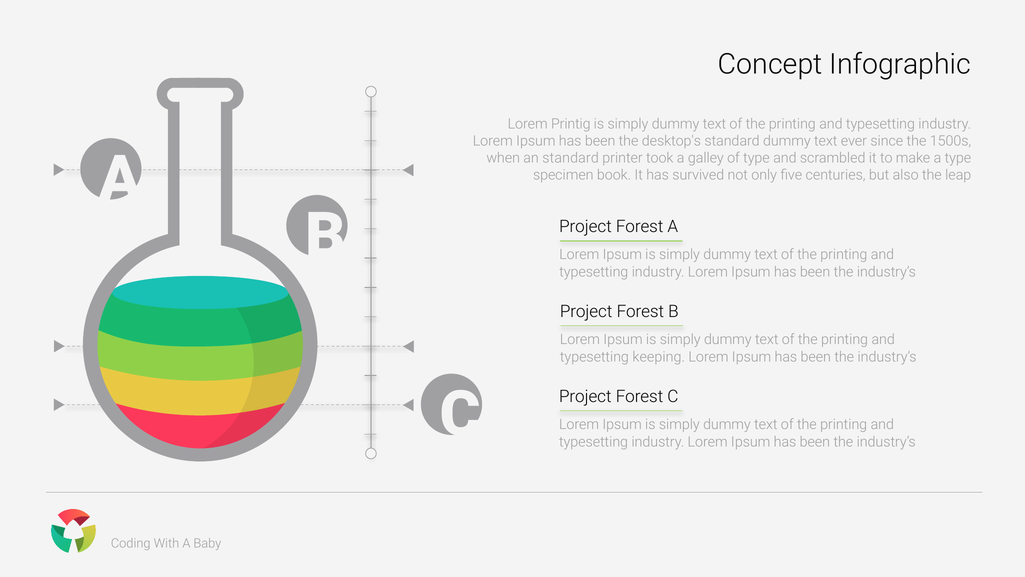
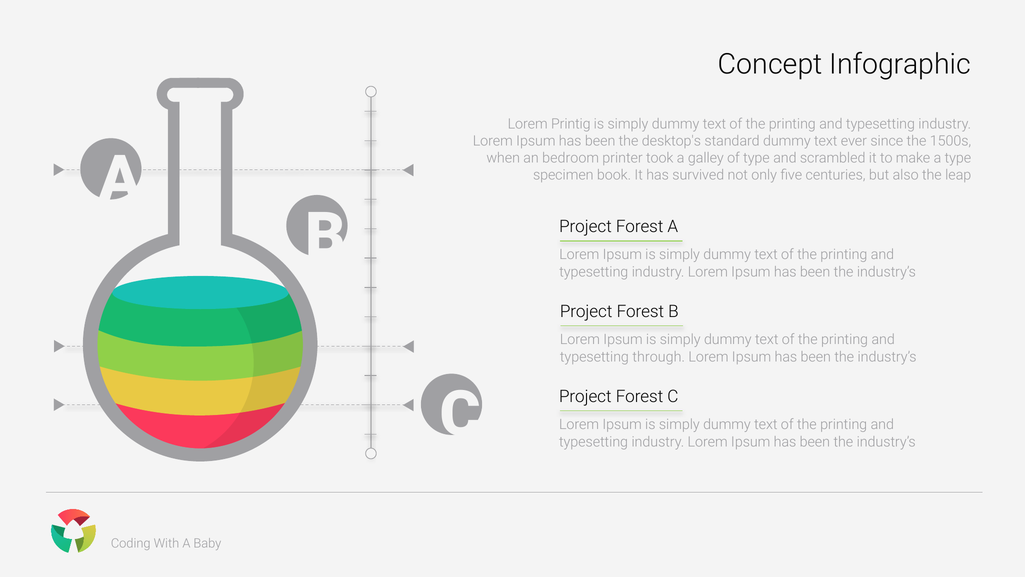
an standard: standard -> bedroom
keeping: keeping -> through
